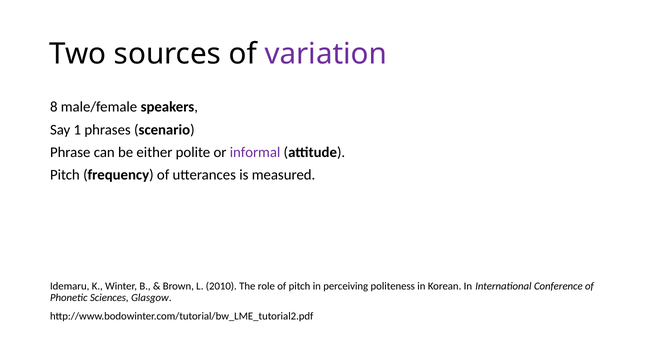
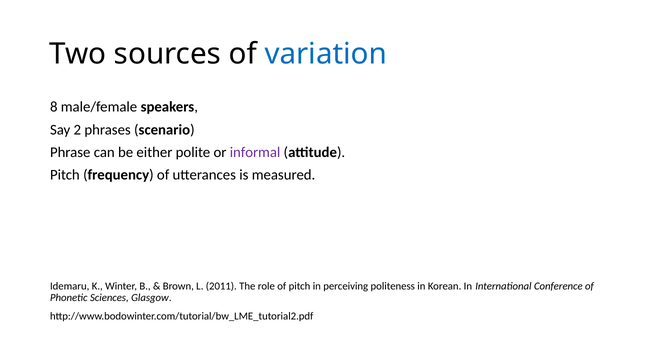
variation colour: purple -> blue
1: 1 -> 2
2010: 2010 -> 2011
